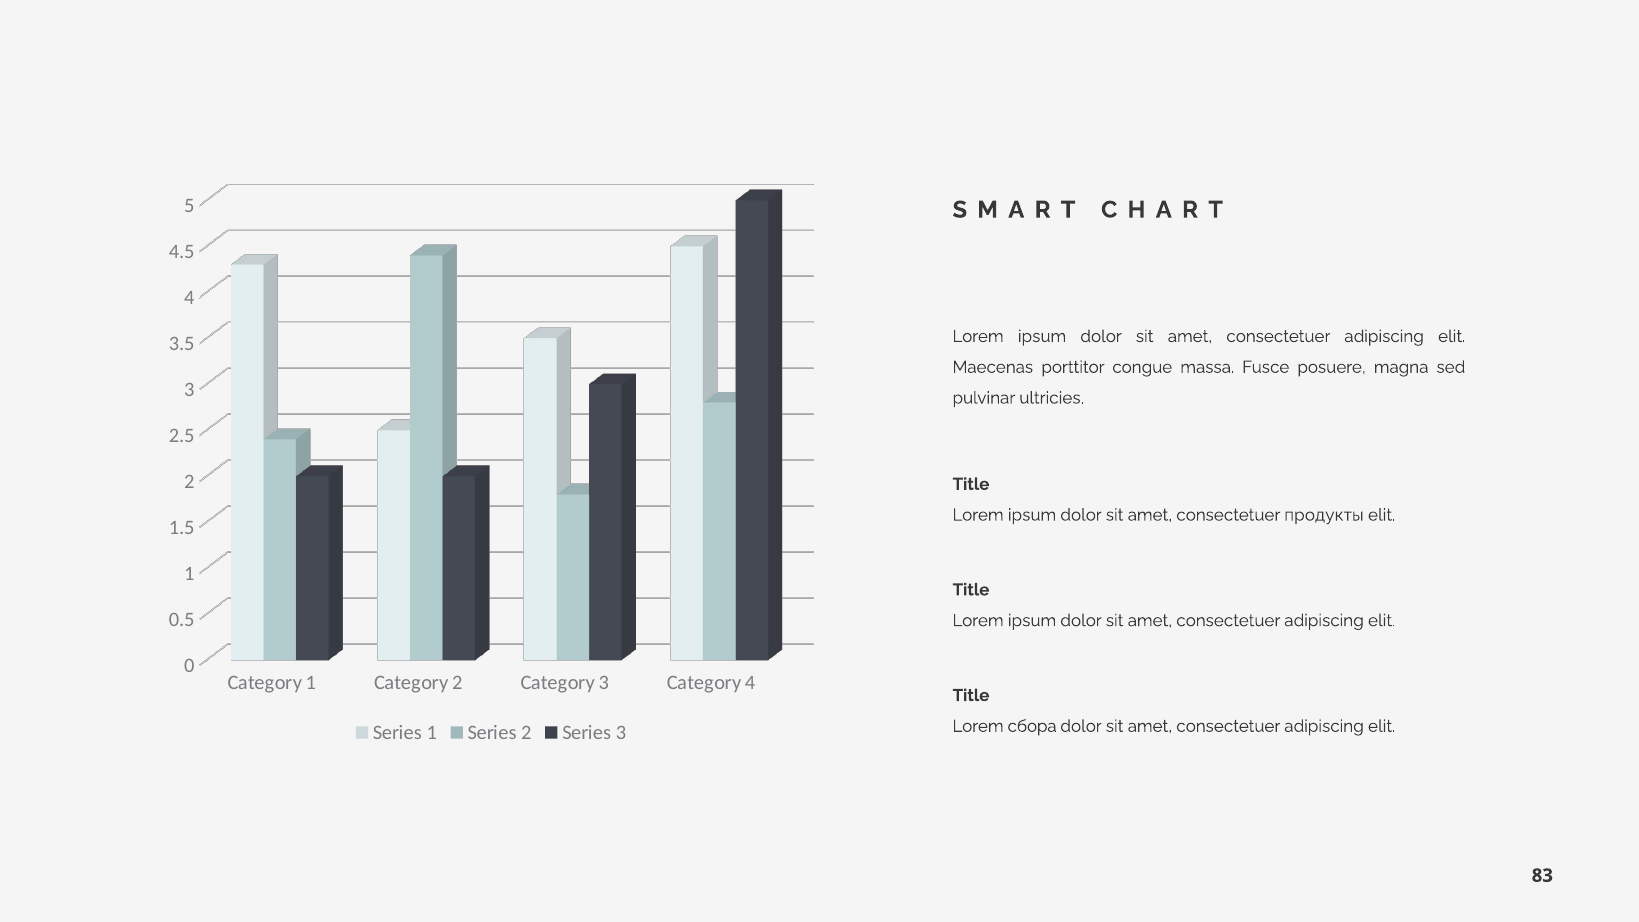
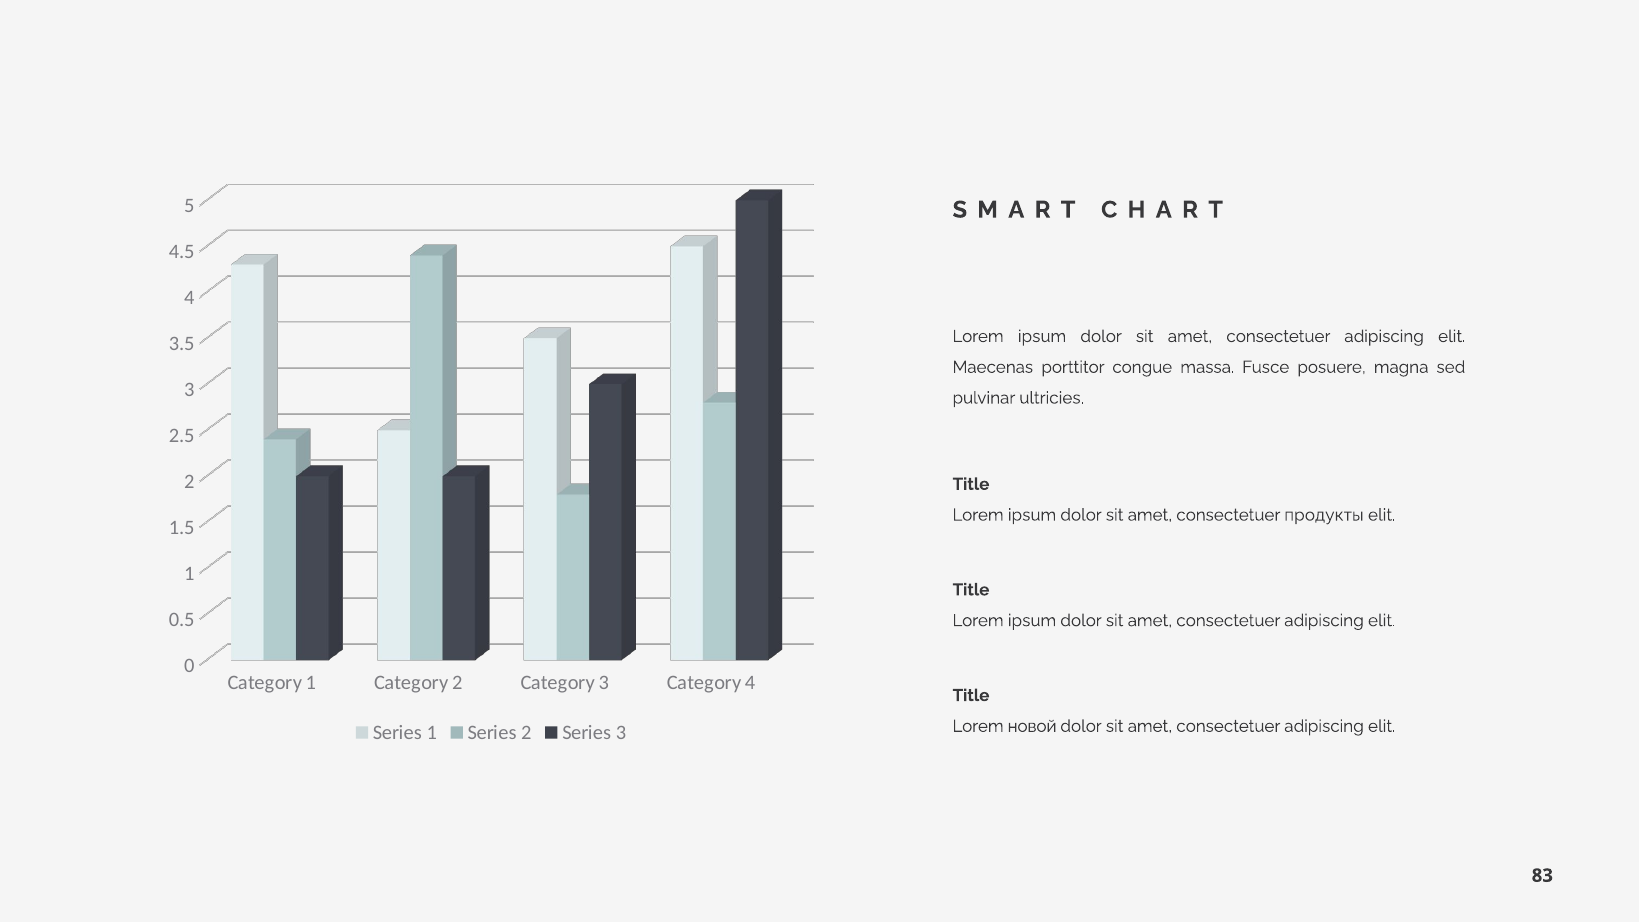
сбора: сбора -> новой
